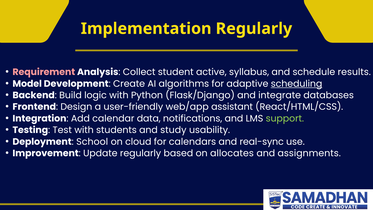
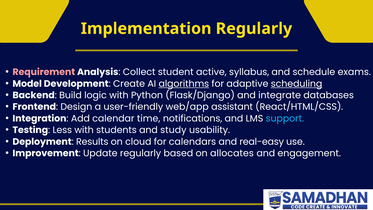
results: results -> exams
algorithms underline: none -> present
data: data -> time
support colour: light green -> light blue
Test: Test -> Less
School: School -> Results
real-sync: real-sync -> real-easy
assignments: assignments -> engagement
